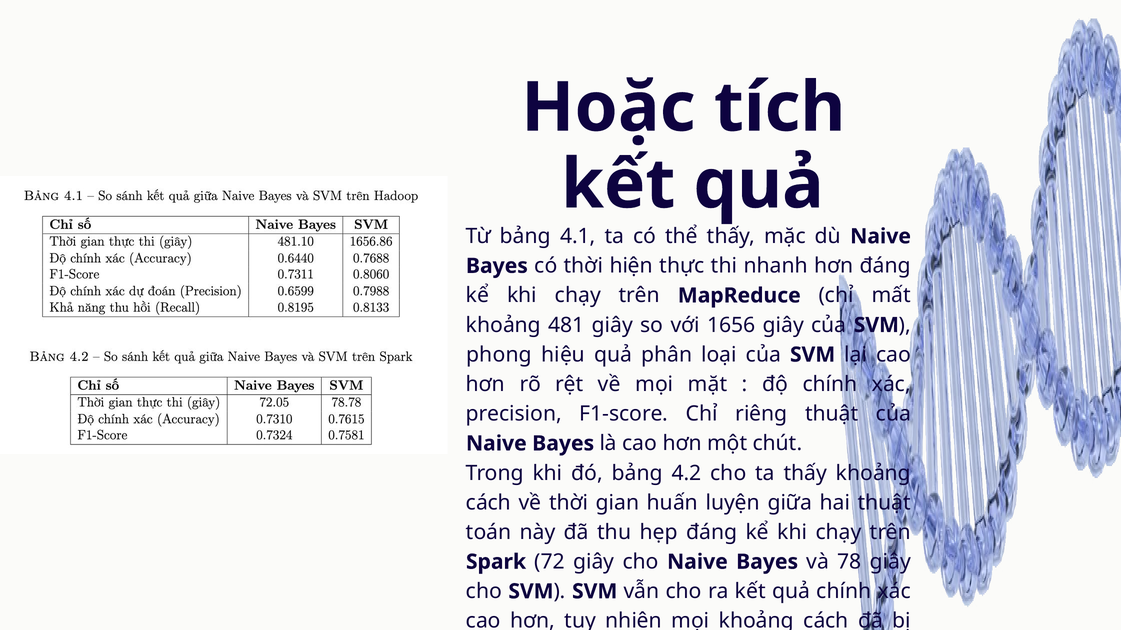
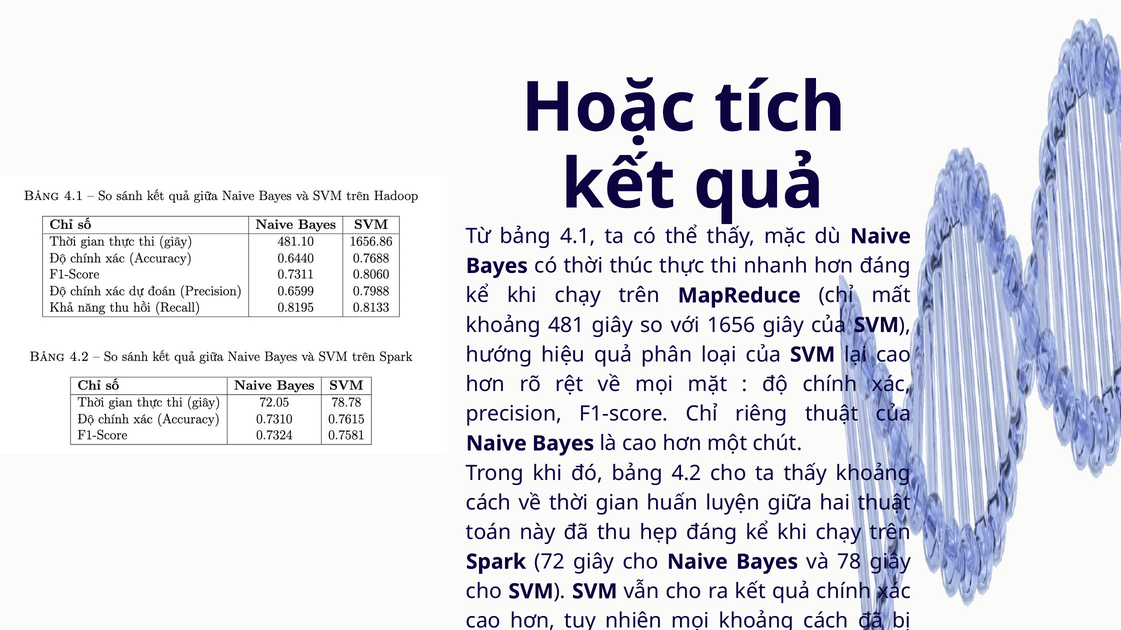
hiện: hiện -> thúc
phong: phong -> hướng
